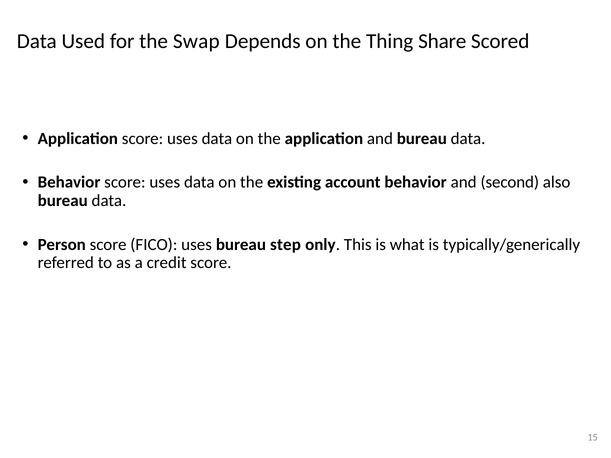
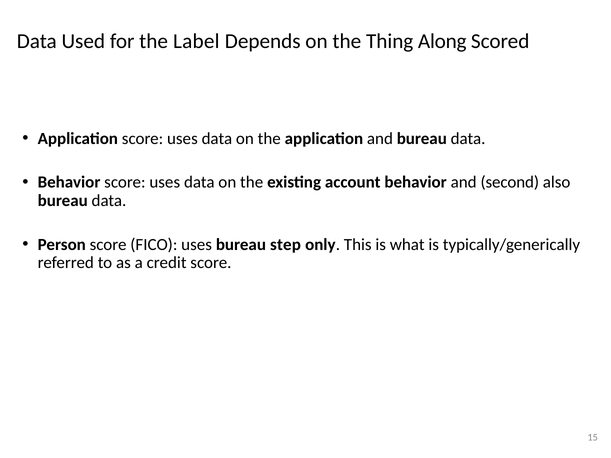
Swap: Swap -> Label
Share: Share -> Along
